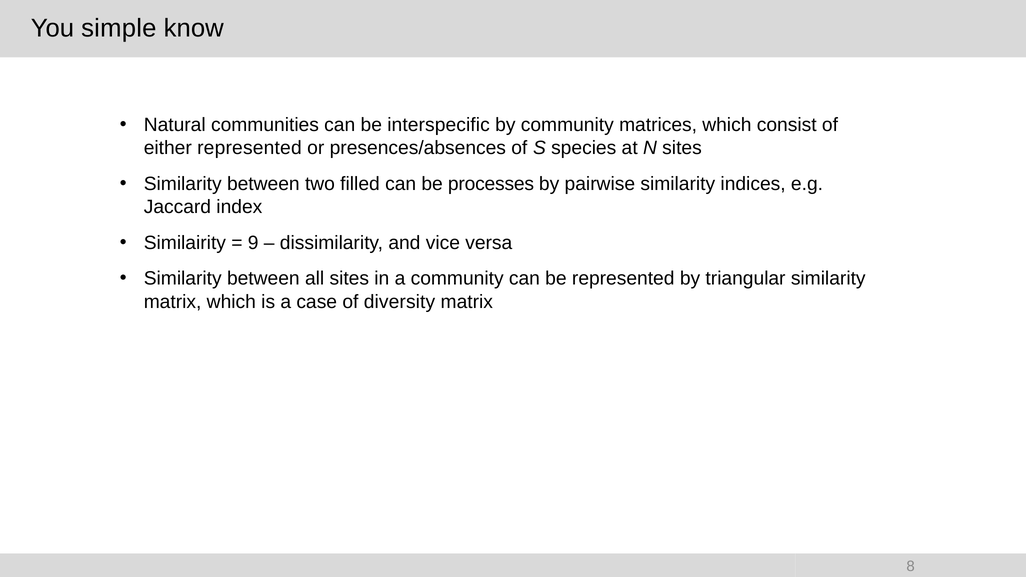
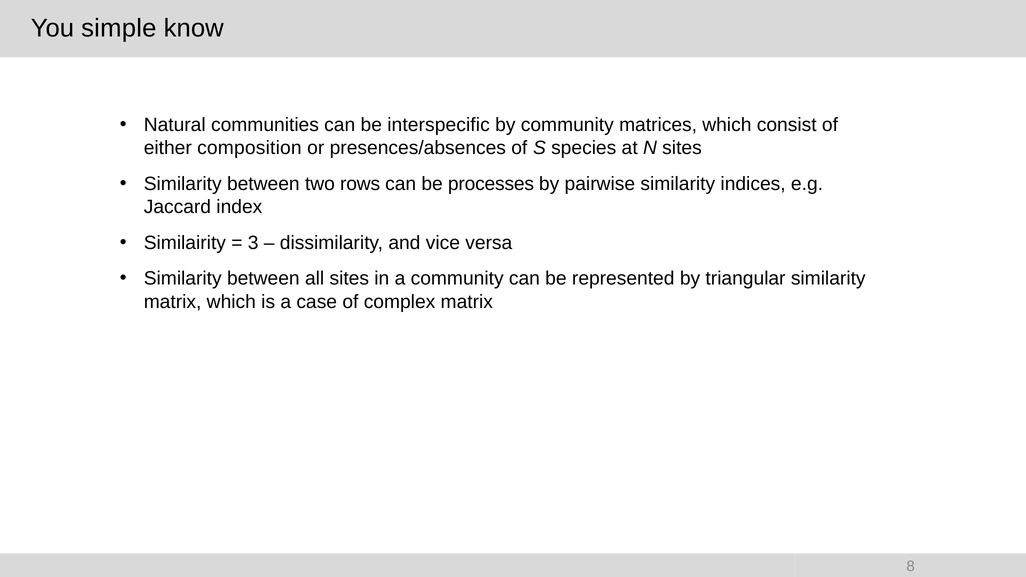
either represented: represented -> composition
filled: filled -> rows
9: 9 -> 3
diversity: diversity -> complex
